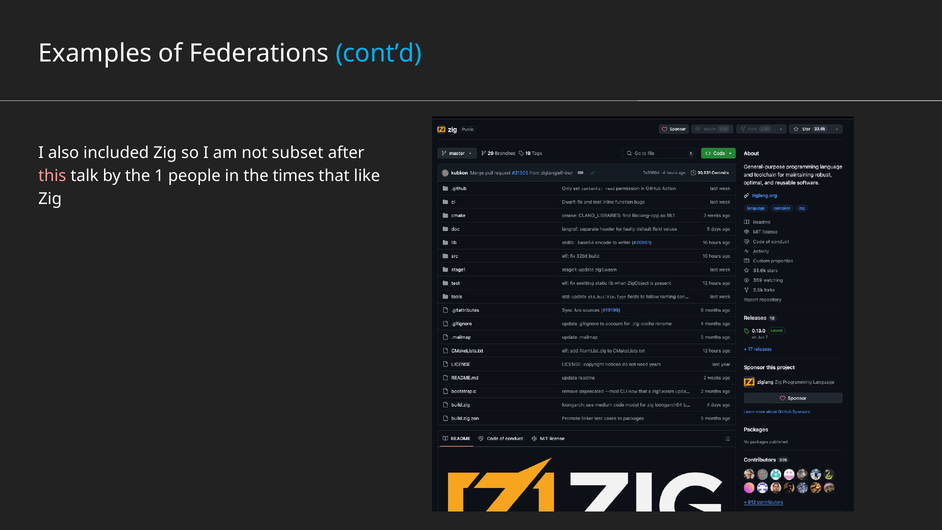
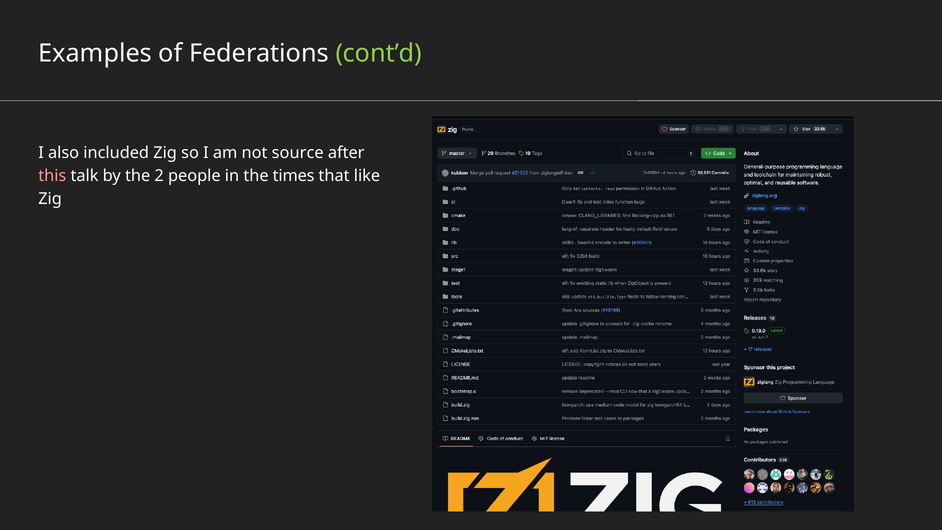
cont’d colour: light blue -> light green
subset: subset -> source
1: 1 -> 2
